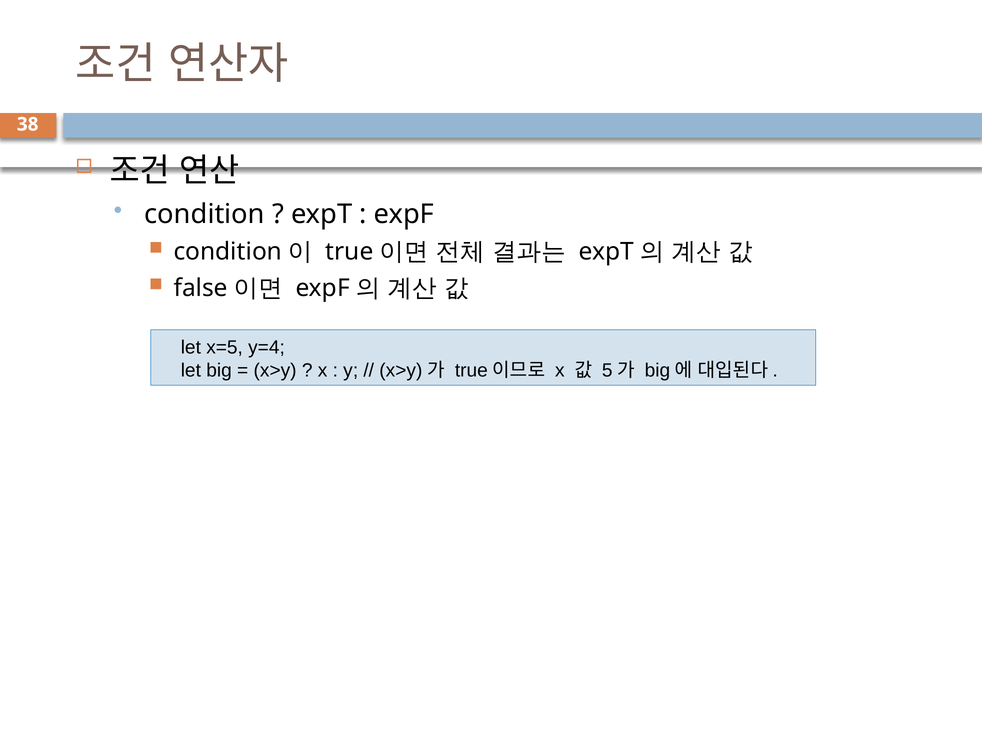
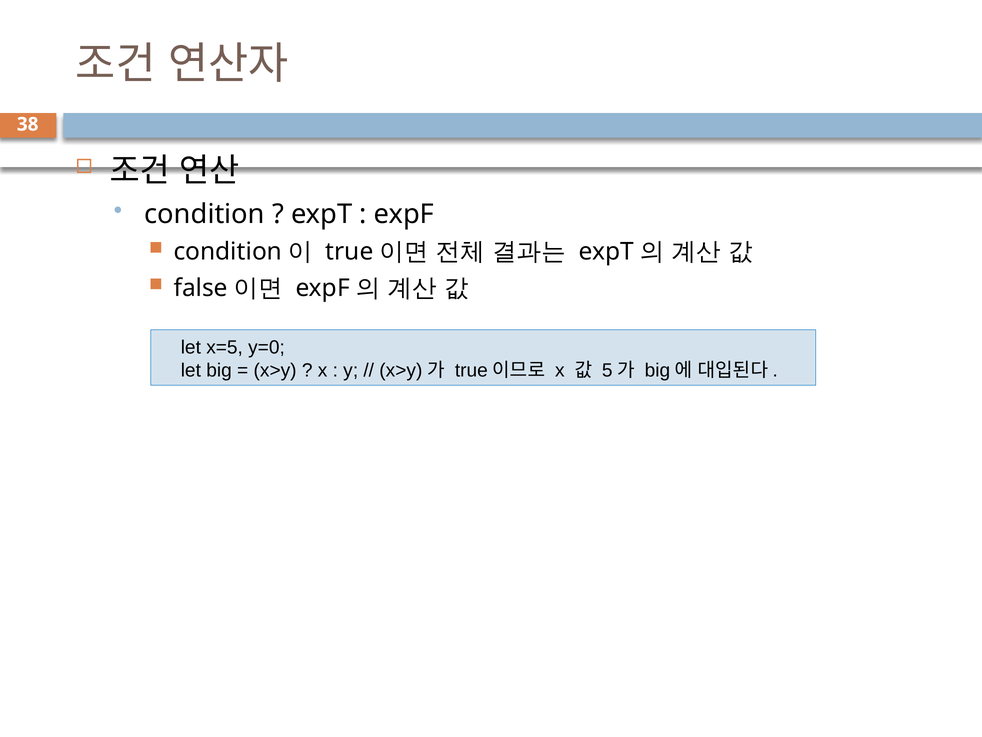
y=4: y=4 -> y=0
